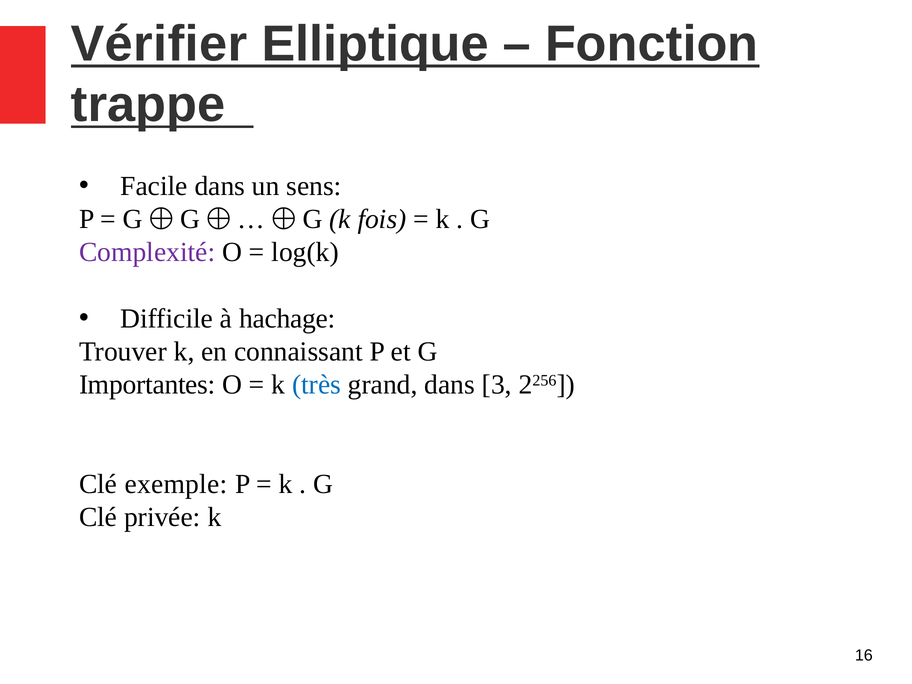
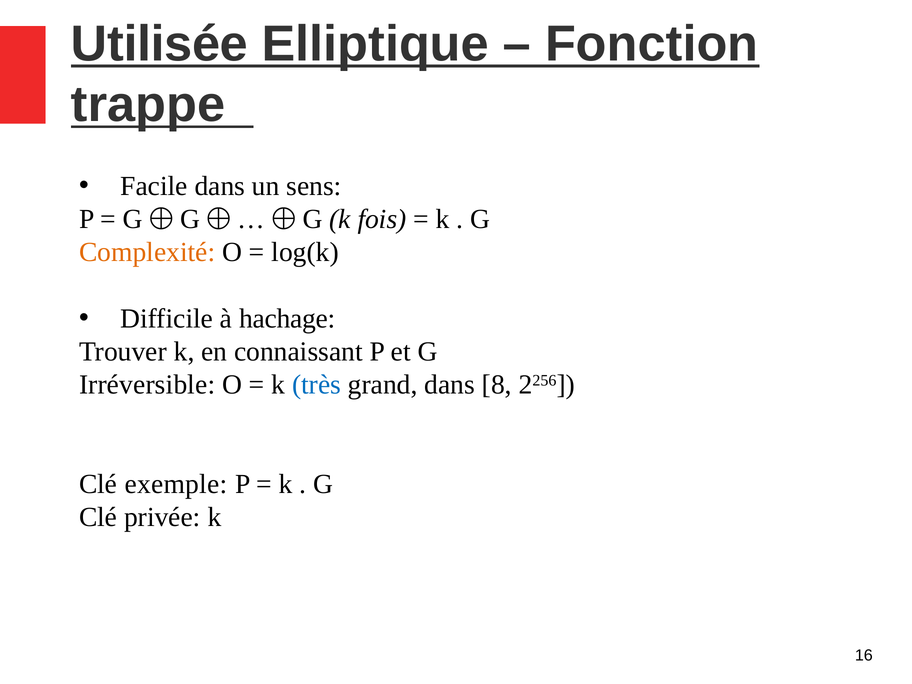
Vérifier: Vérifier -> Utilisée
Complexité colour: purple -> orange
Importantes: Importantes -> Irréversible
3: 3 -> 8
